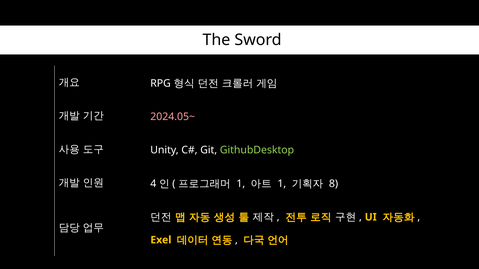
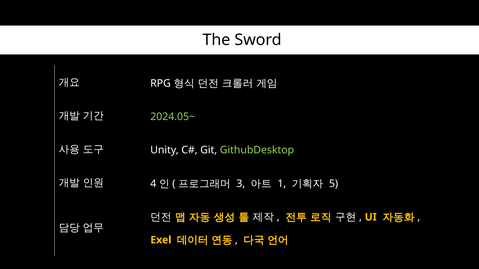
2024.05~ colour: pink -> light green
1 at (241, 184): 1 -> 3
8: 8 -> 5
